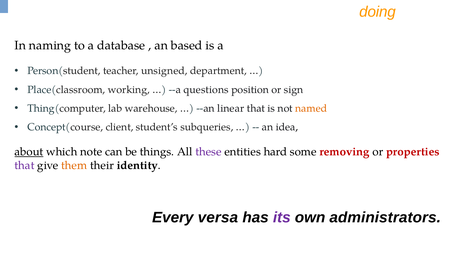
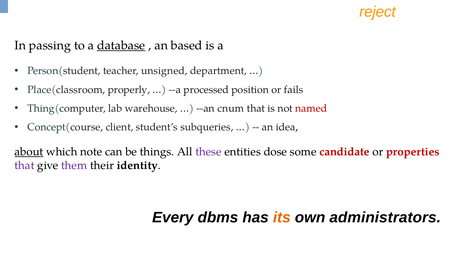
doing: doing -> reject
naming: naming -> passing
database underline: none -> present
working: working -> properly
questions: questions -> processed
sign: sign -> fails
linear: linear -> cnum
named colour: orange -> red
hard: hard -> dose
removing: removing -> candidate
them colour: orange -> purple
versa: versa -> dbms
its colour: purple -> orange
